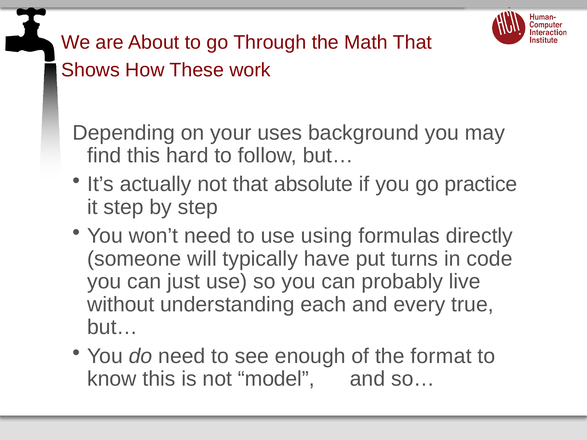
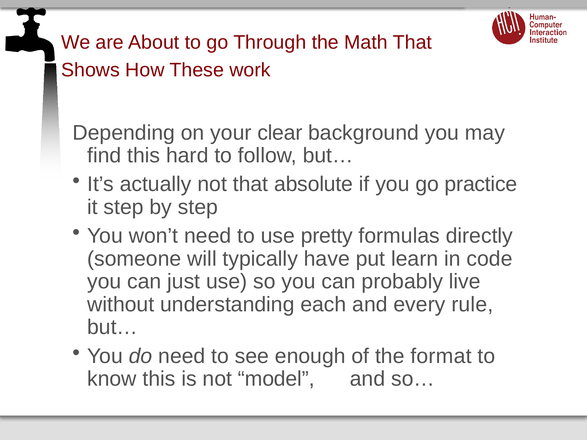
uses: uses -> clear
using: using -> pretty
turns: turns -> learn
true: true -> rule
